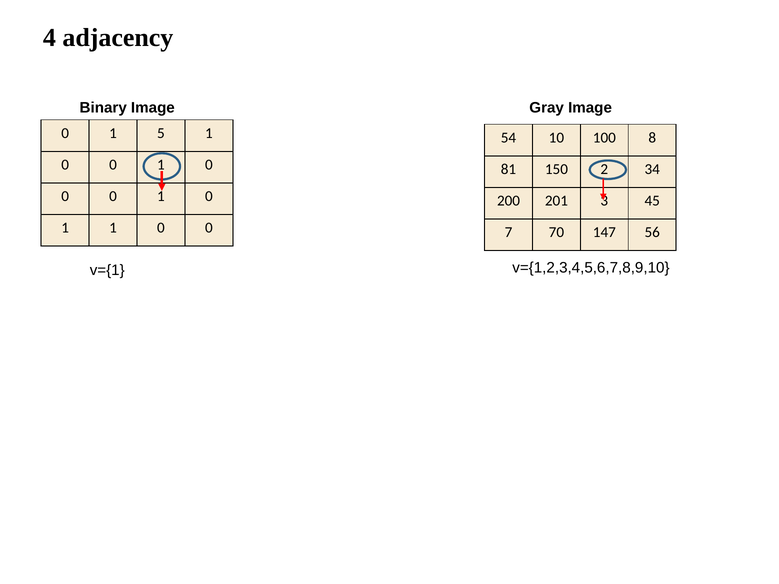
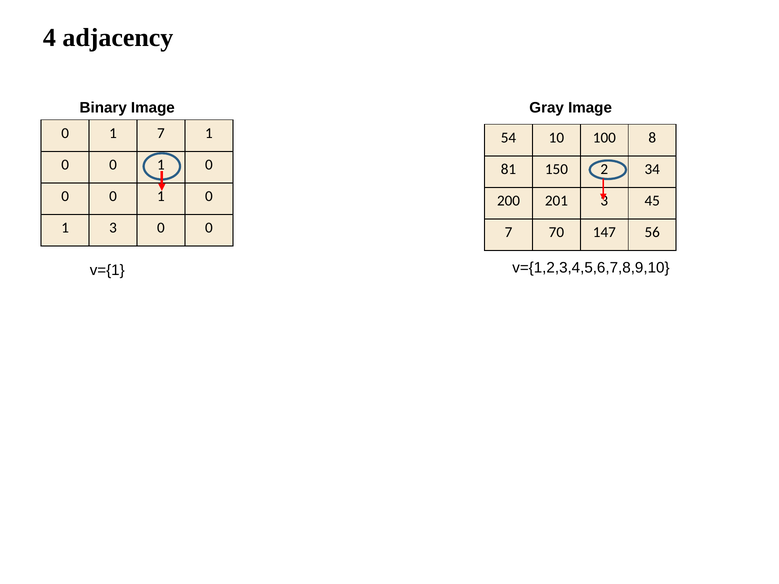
1 5: 5 -> 7
1 1: 1 -> 3
